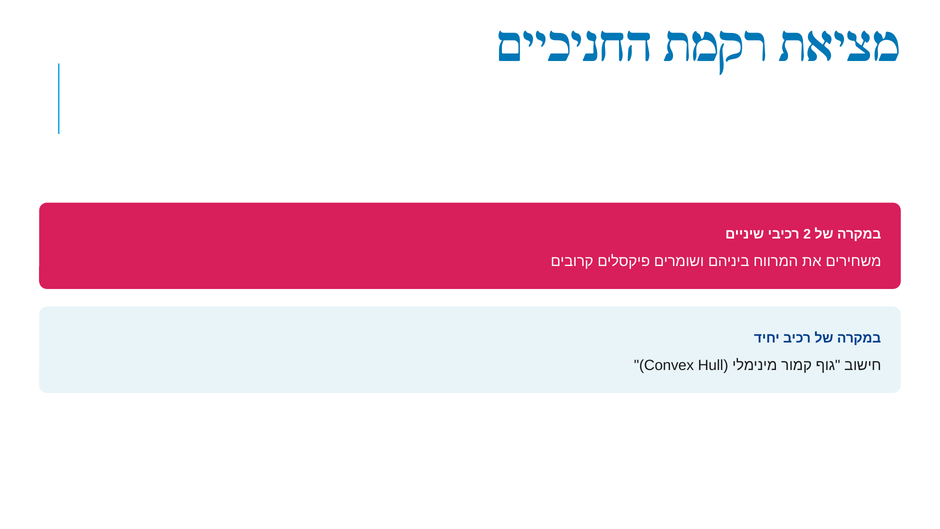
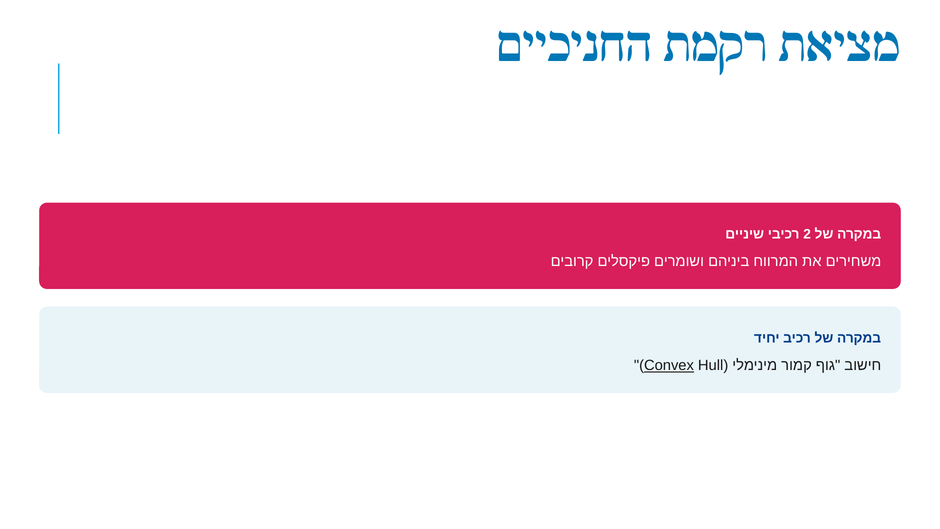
Convex underline: none -> present
